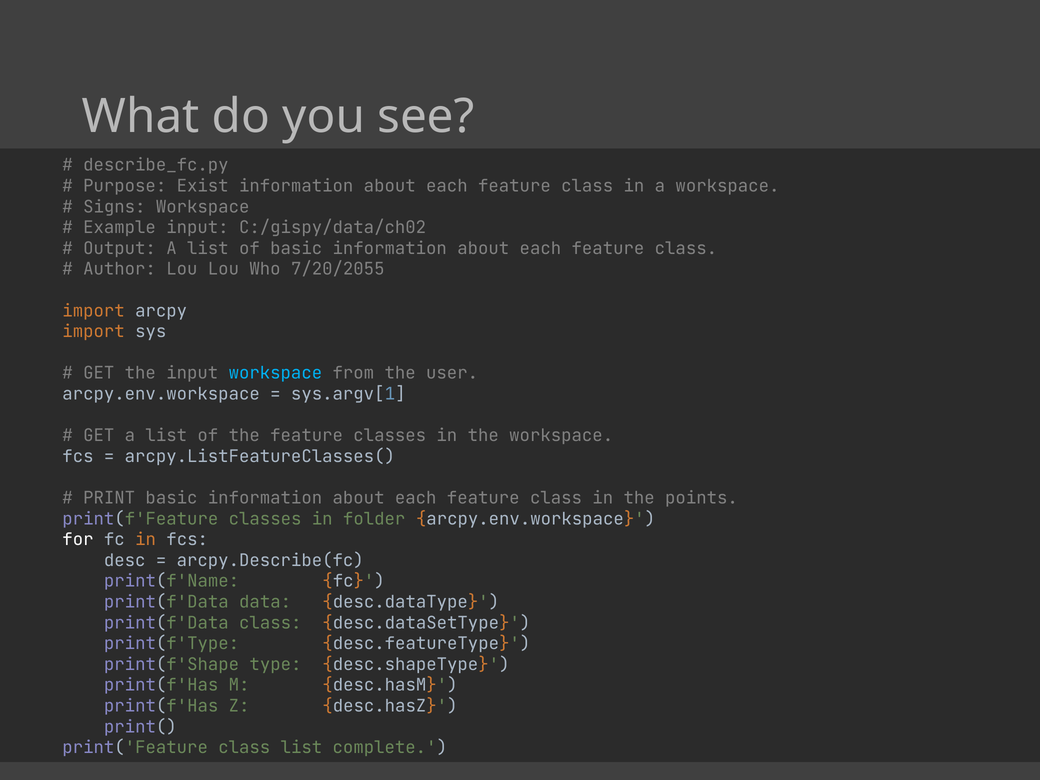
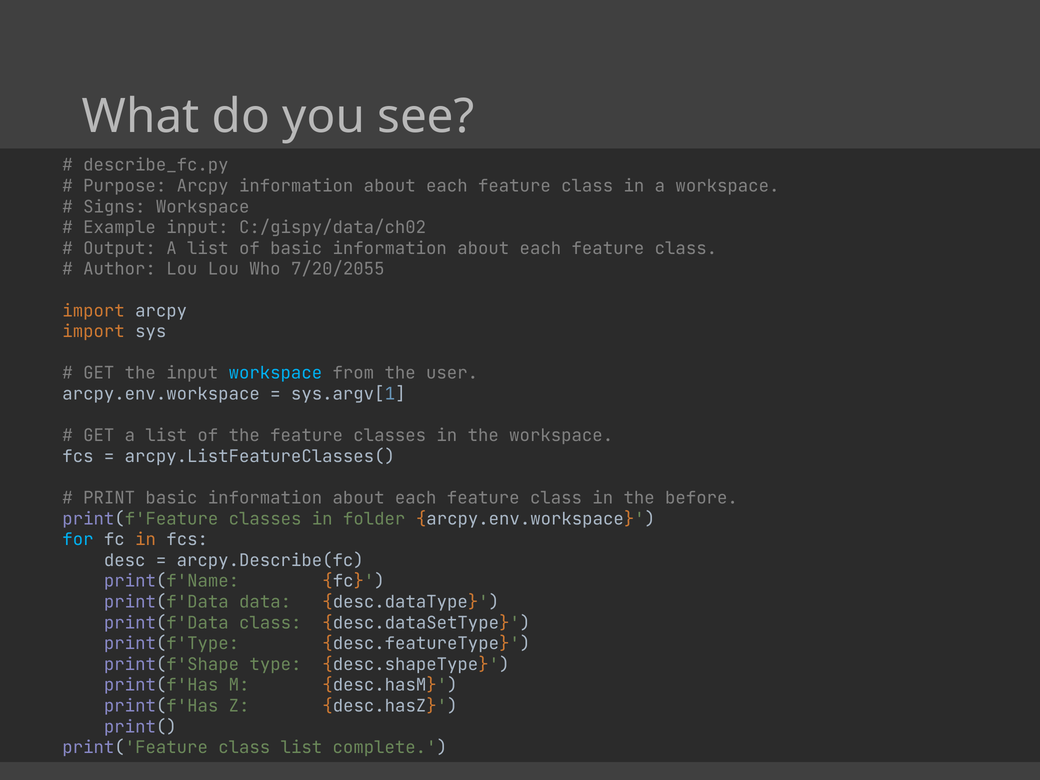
Purpose Exist: Exist -> Arcpy
points: points -> before
for colour: white -> light blue
